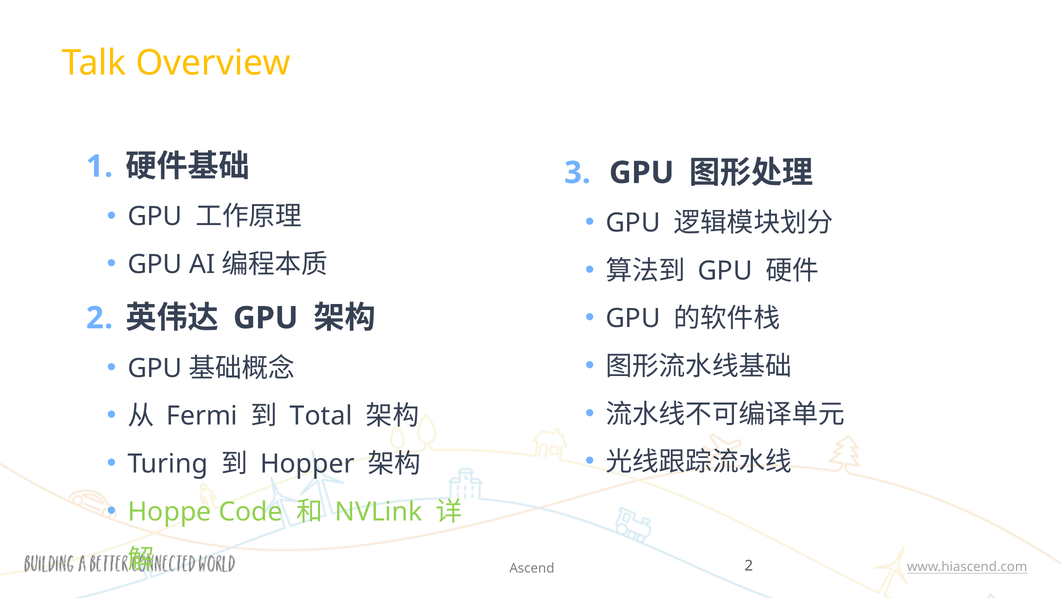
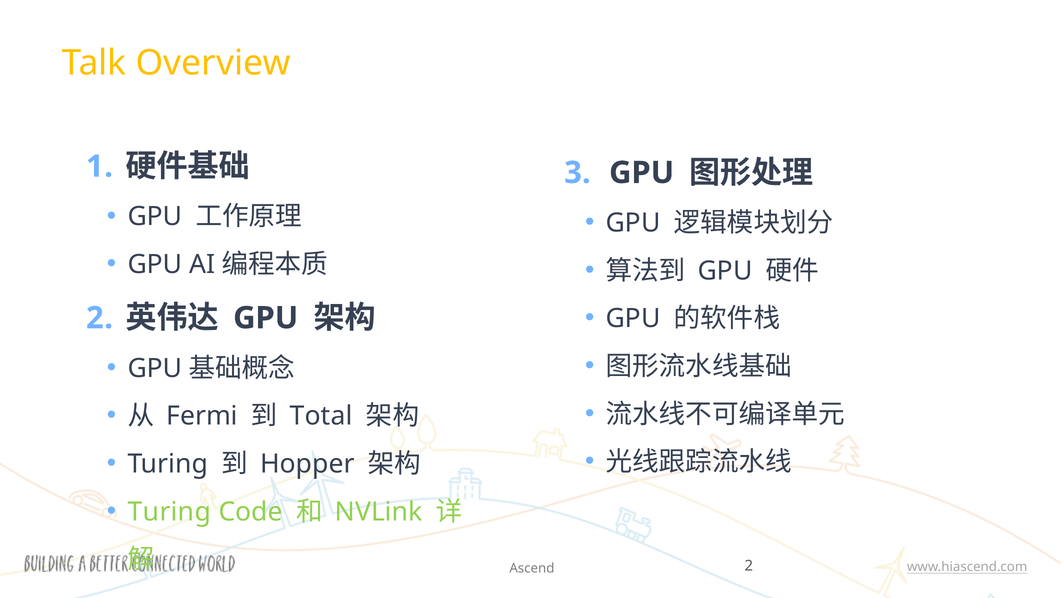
Hoppe at (169, 512): Hoppe -> Turing
